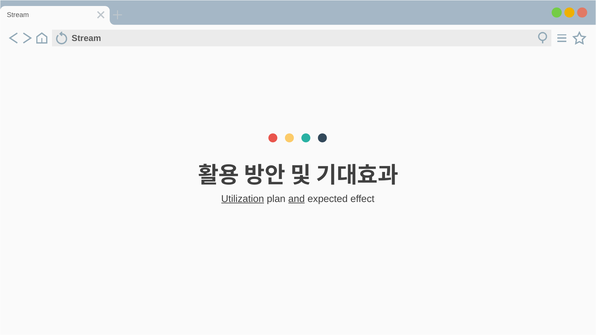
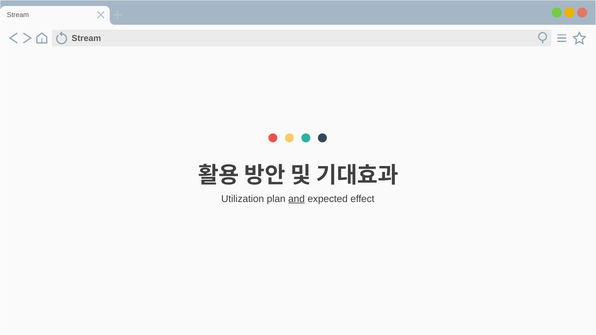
Utilization underline: present -> none
